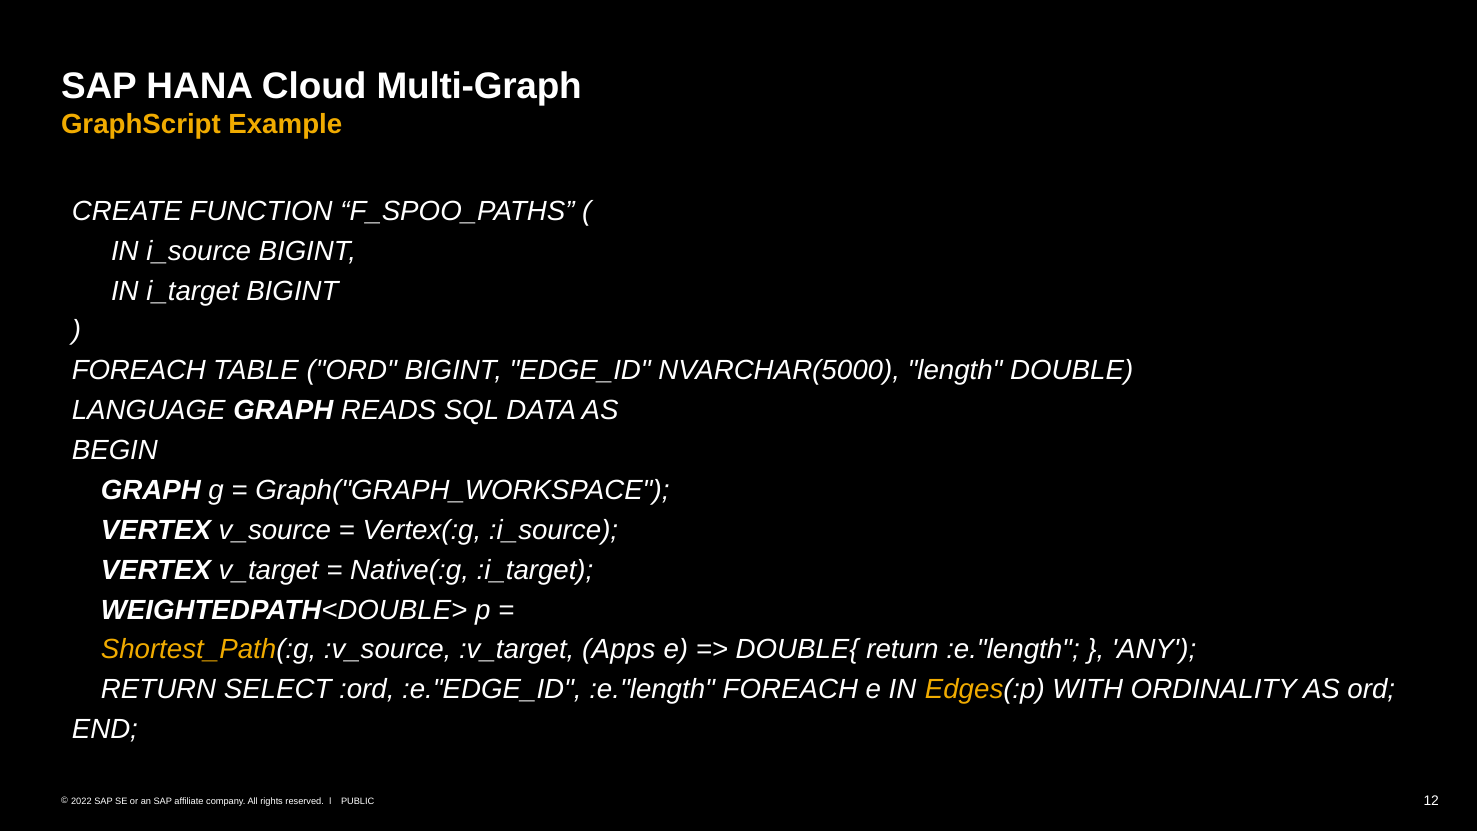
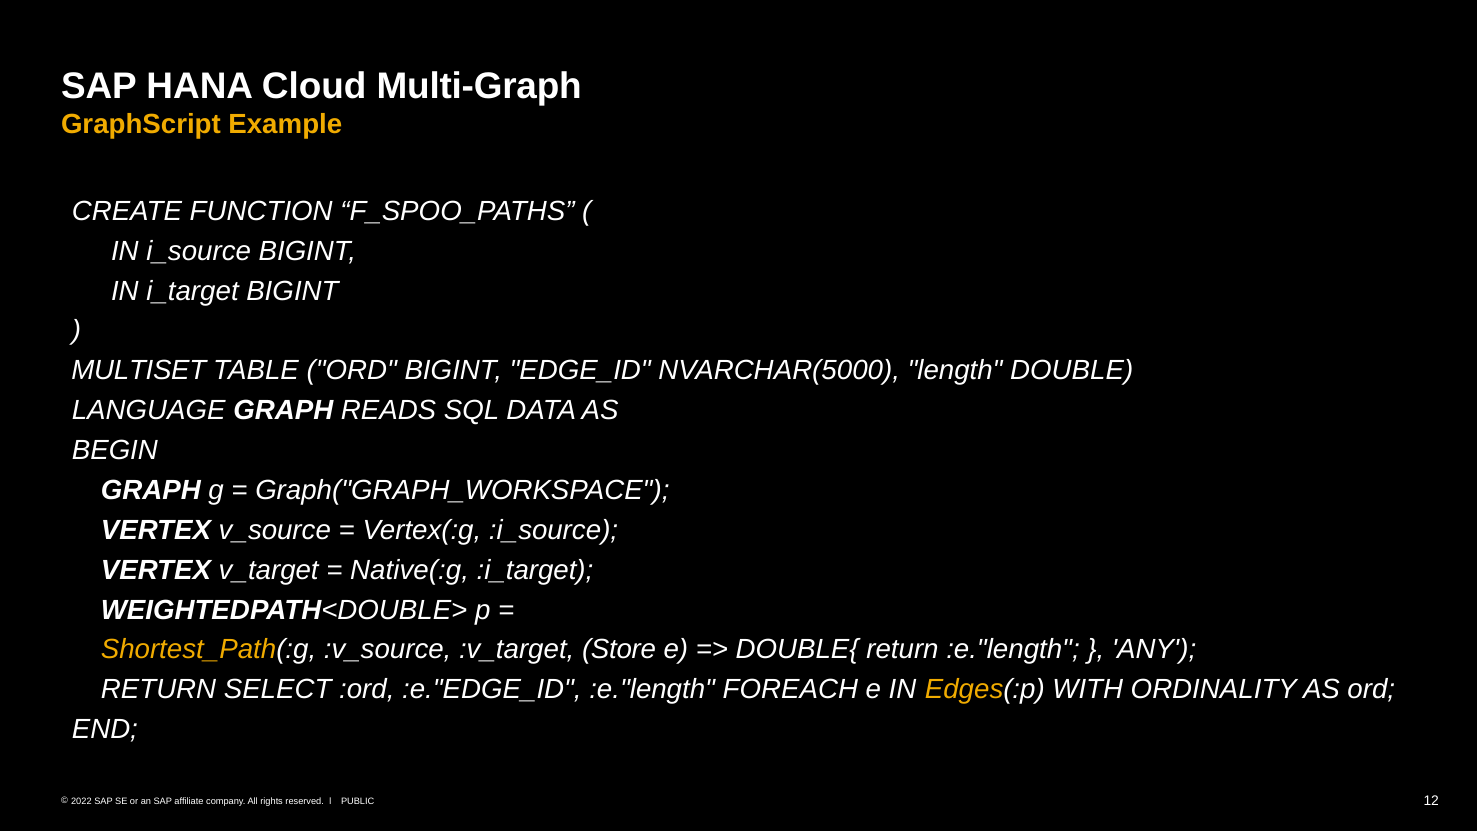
FOREACH at (139, 371): FOREACH -> MULTISET
Apps: Apps -> Store
